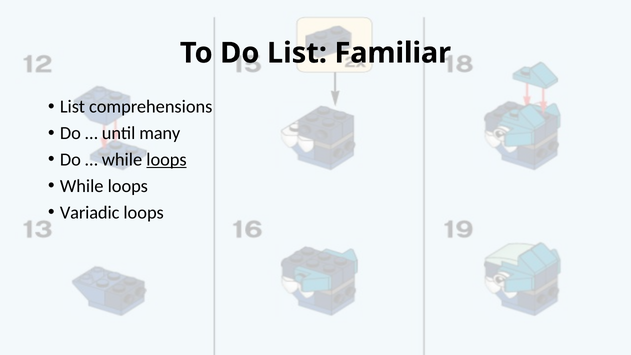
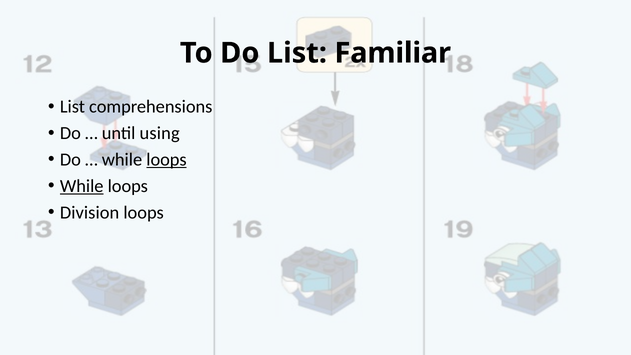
many: many -> using
While at (82, 186) underline: none -> present
Variadic: Variadic -> Division
